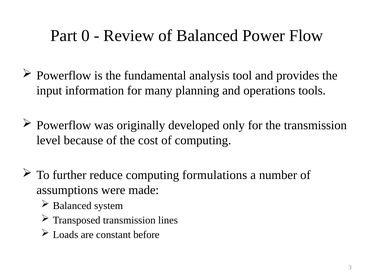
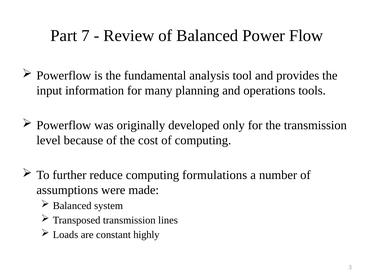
0: 0 -> 7
before: before -> highly
